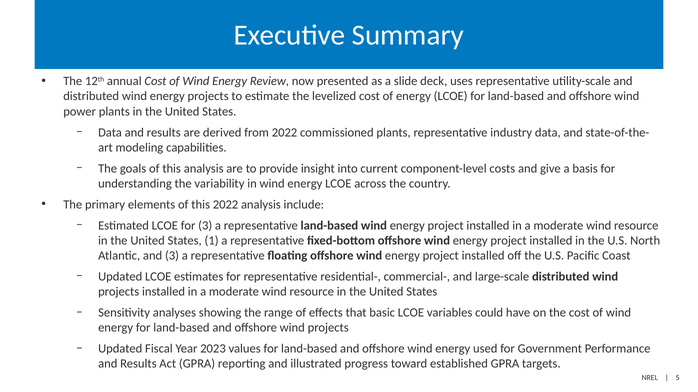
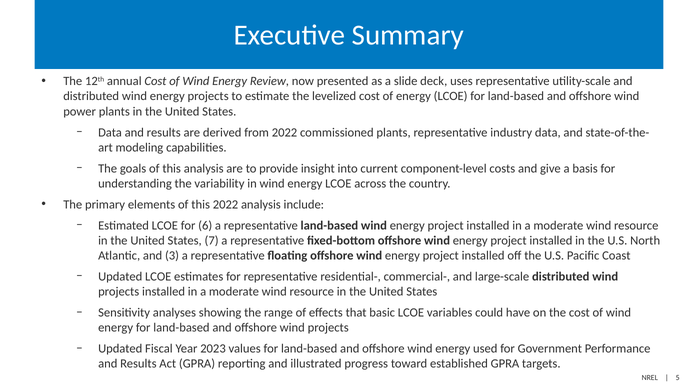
for 3: 3 -> 6
1: 1 -> 7
